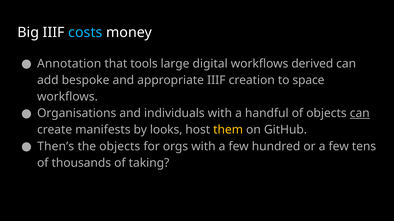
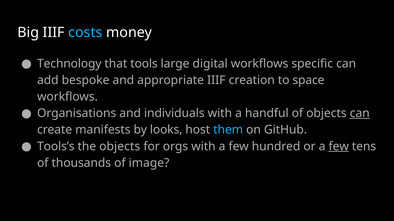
Annotation: Annotation -> Technology
derived: derived -> specific
them colour: yellow -> light blue
Then’s: Then’s -> Tools’s
few at (339, 147) underline: none -> present
taking: taking -> image
